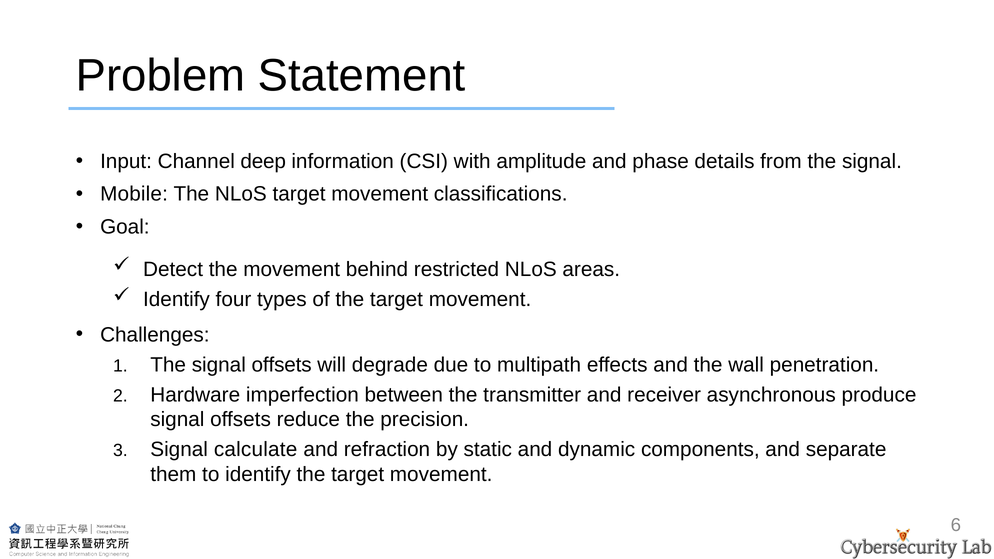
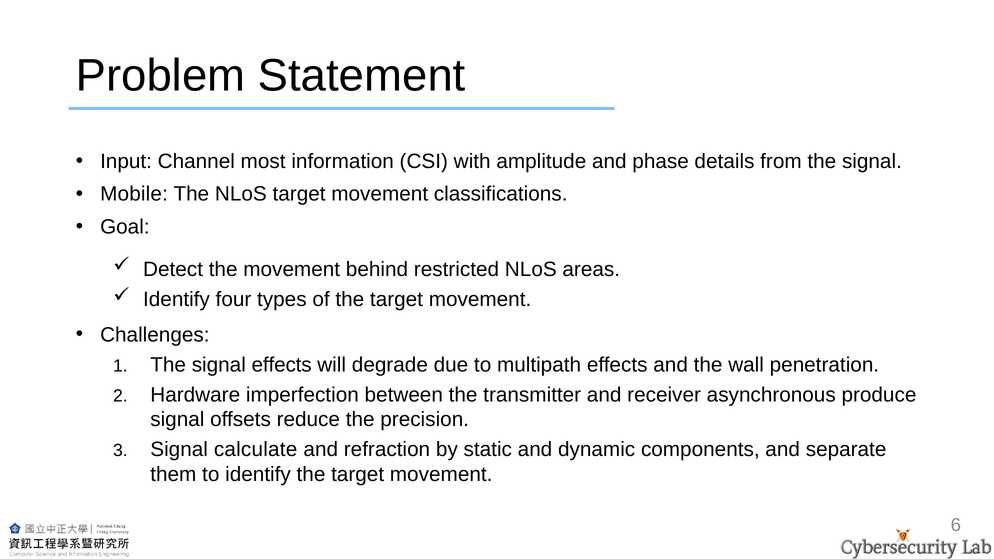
deep: deep -> most
The signal offsets: offsets -> effects
